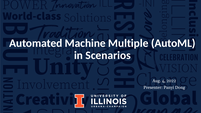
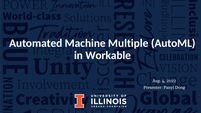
Scenarios: Scenarios -> Workable
